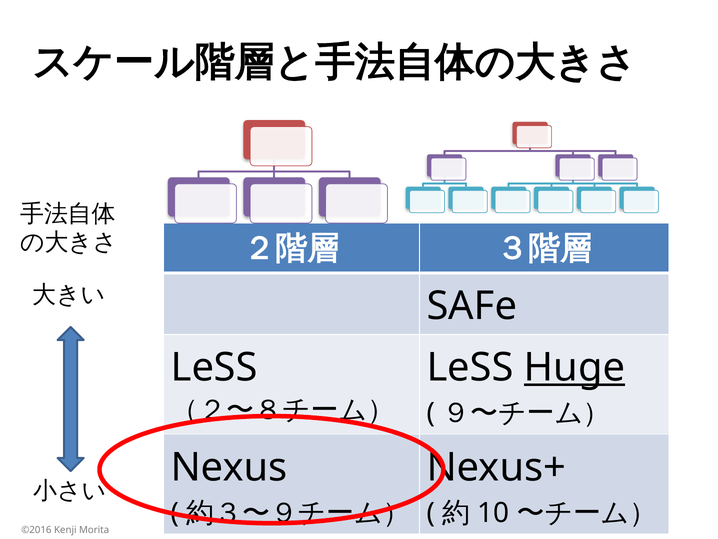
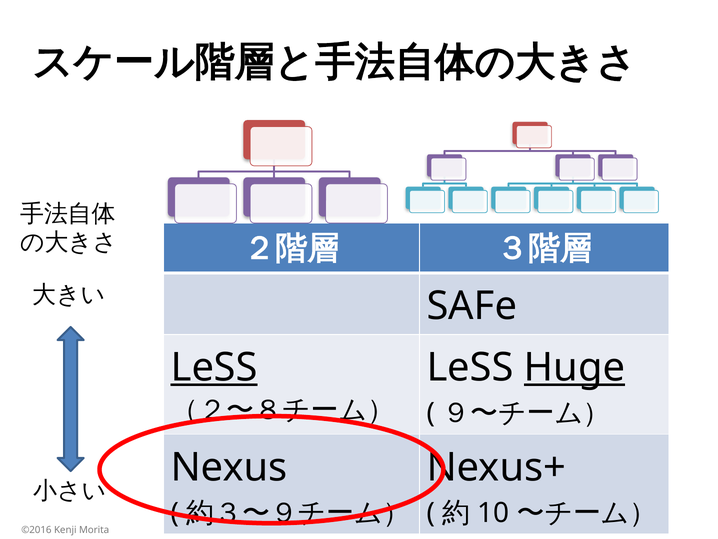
LeSS at (214, 367) underline: none -> present
